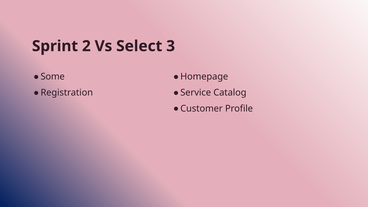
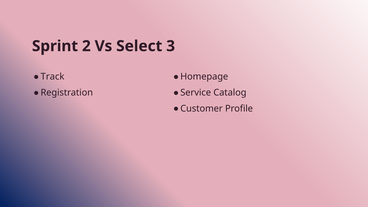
Some: Some -> Track
